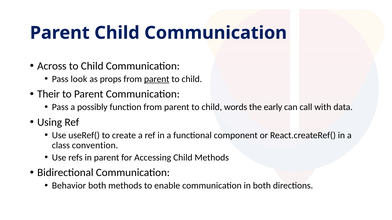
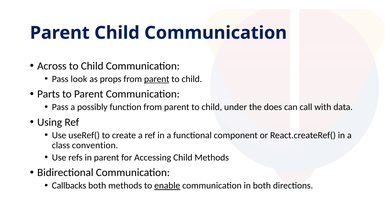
Their: Their -> Parts
words: words -> under
early: early -> does
Behavior: Behavior -> Callbacks
enable underline: none -> present
